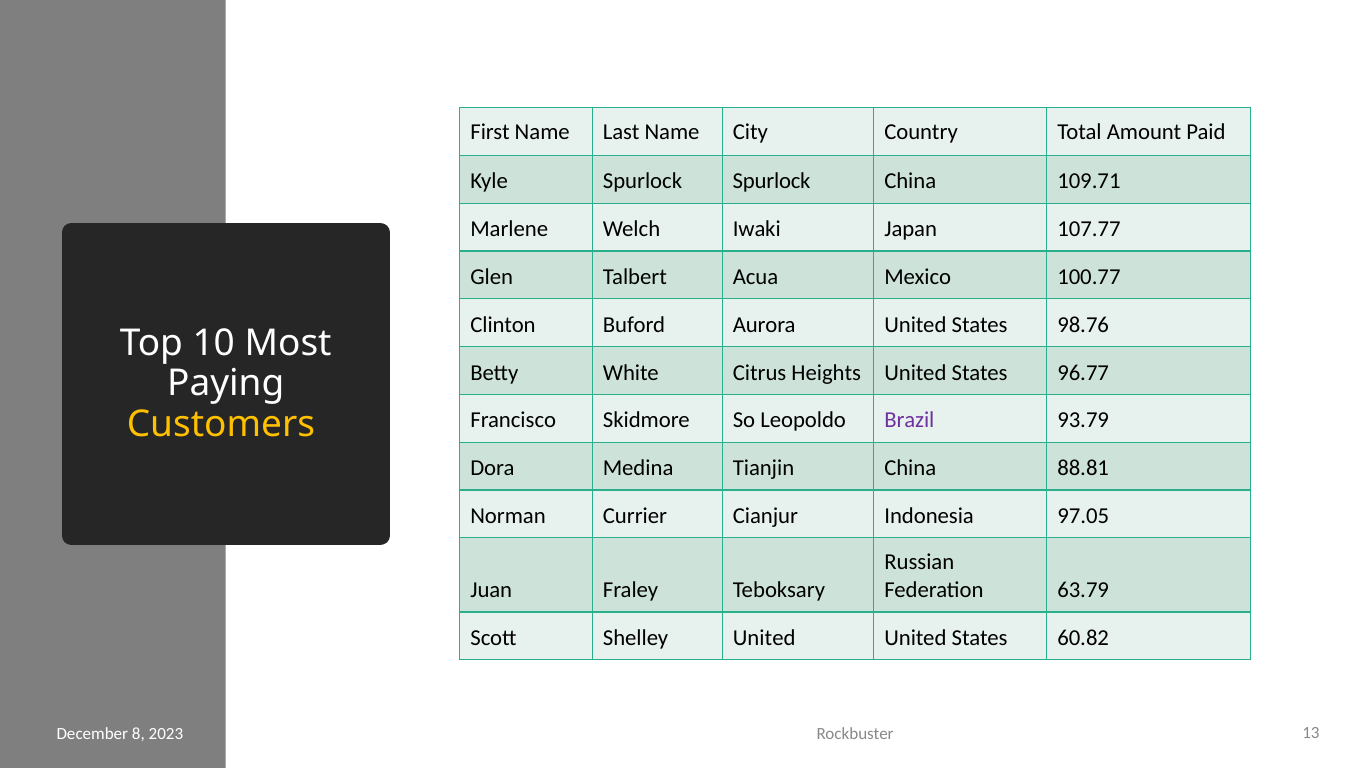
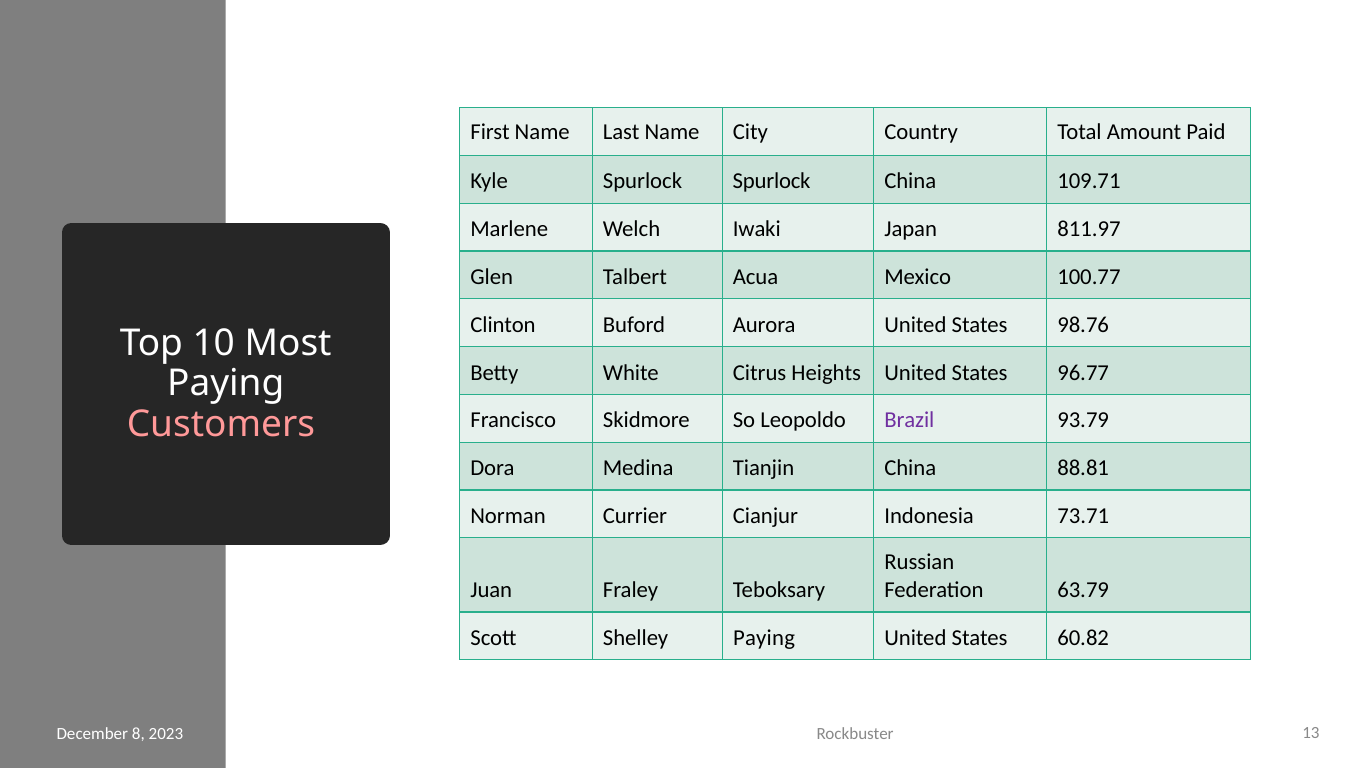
107.77: 107.77 -> 811.97
Customers colour: yellow -> pink
97.05: 97.05 -> 73.71
Shelley United: United -> Paying
